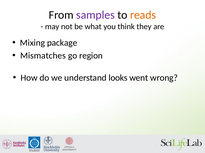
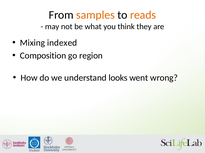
samples colour: purple -> orange
package: package -> indexed
Mismatches: Mismatches -> Composition
